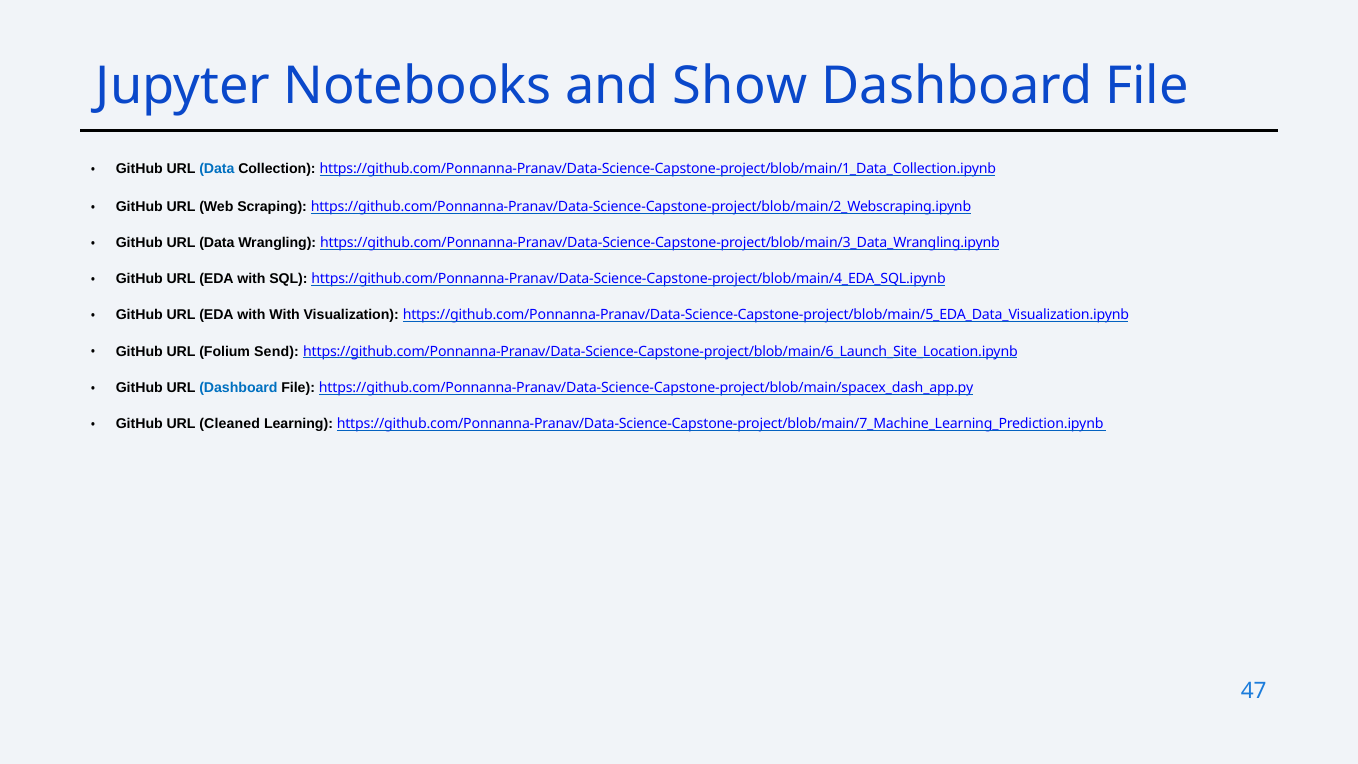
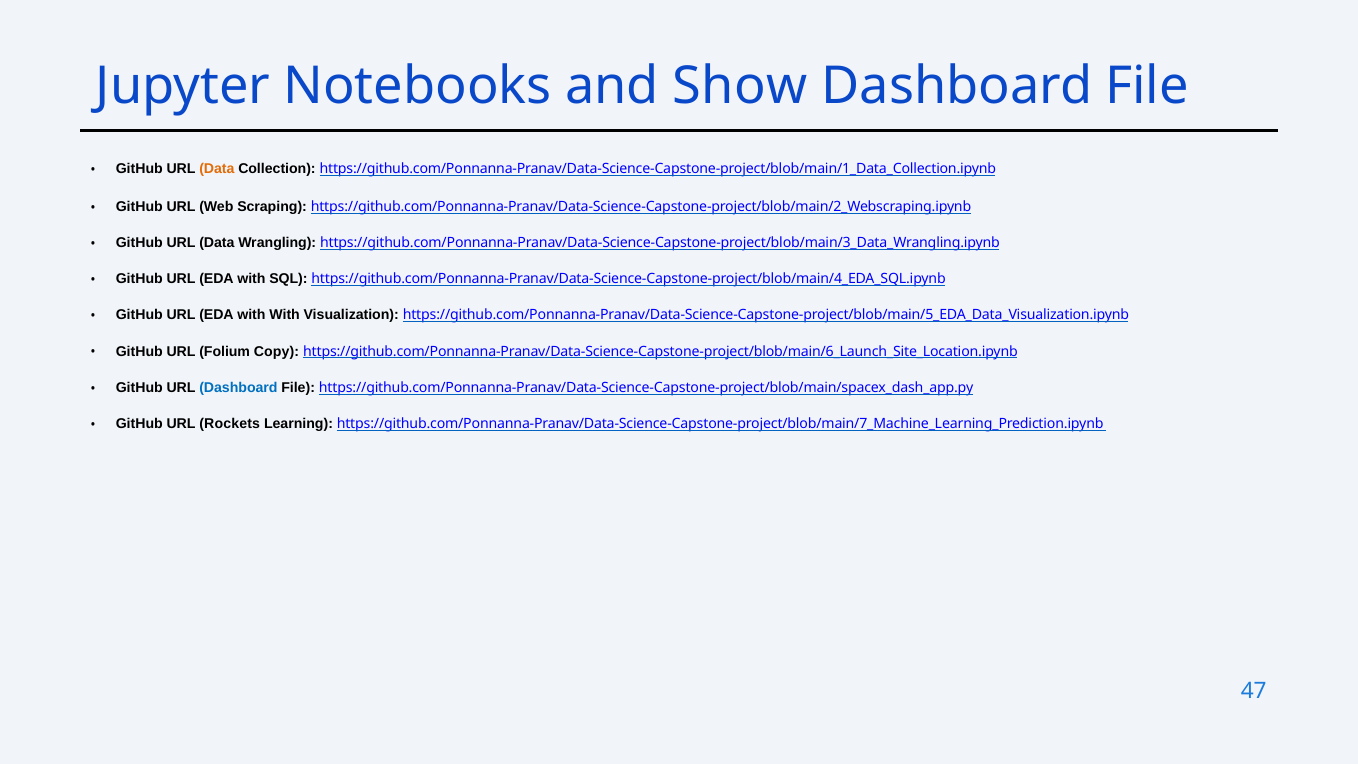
Data at (217, 169) colour: blue -> orange
Send: Send -> Copy
Cleaned: Cleaned -> Rockets
